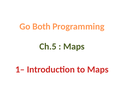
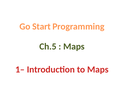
Both: Both -> Start
